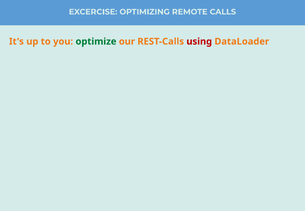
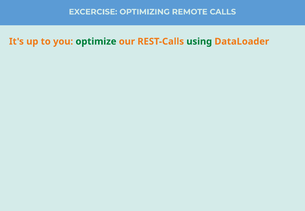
using colour: red -> green
